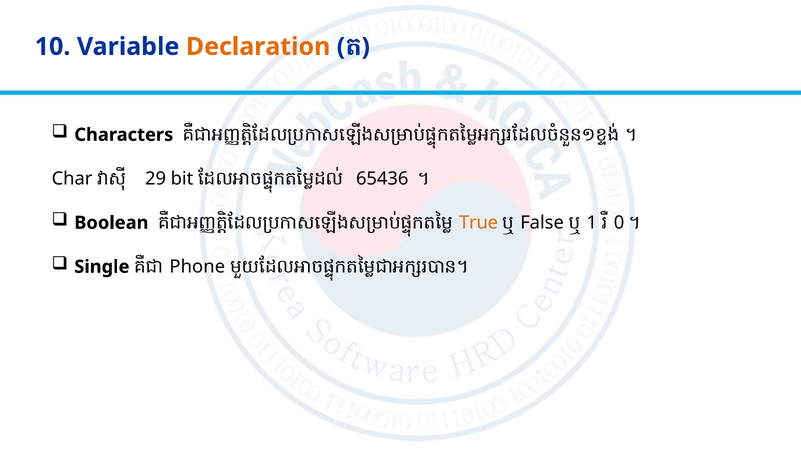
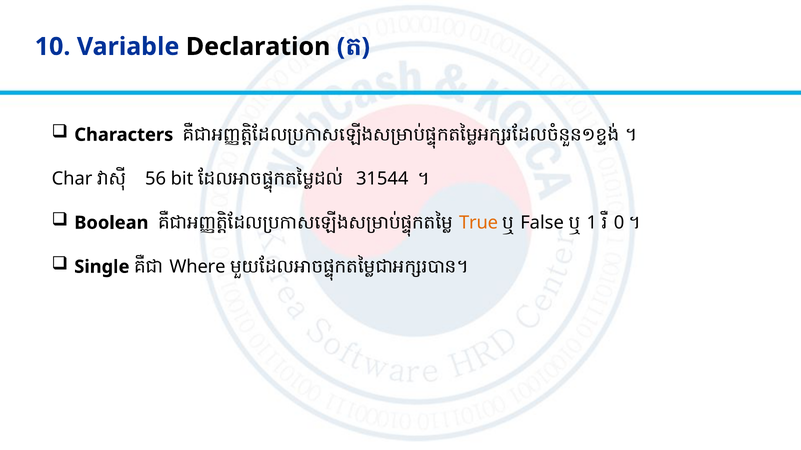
Declaration colour: orange -> black
29: 29 -> 56
65436: 65436 -> 31544
Phone: Phone -> Where
